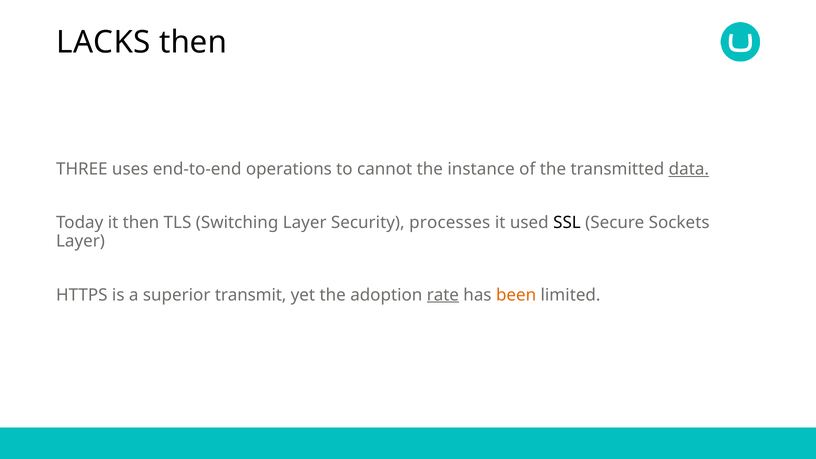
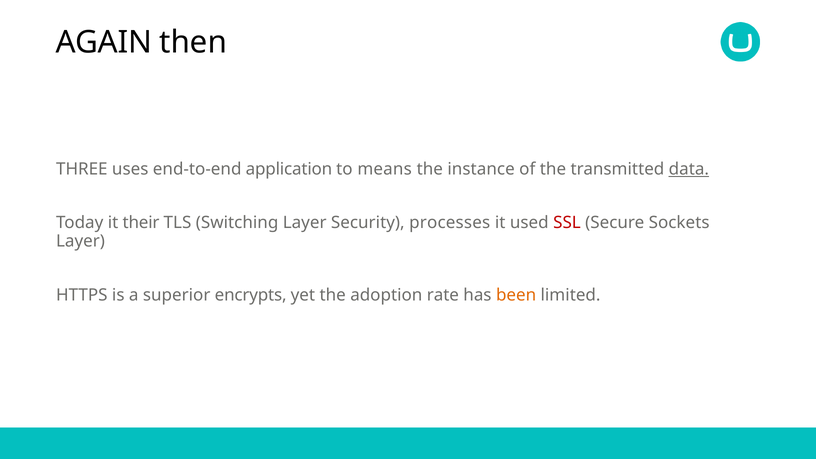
LACKS: LACKS -> AGAIN
operations: operations -> application
cannot: cannot -> means
it then: then -> their
SSL colour: black -> red
transmit: transmit -> encrypts
rate underline: present -> none
